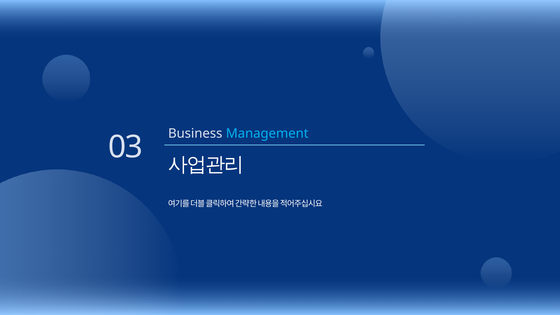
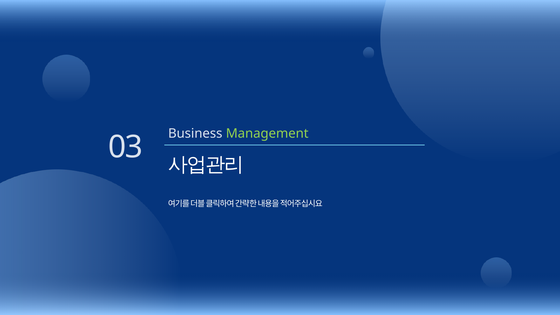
Management colour: light blue -> light green
